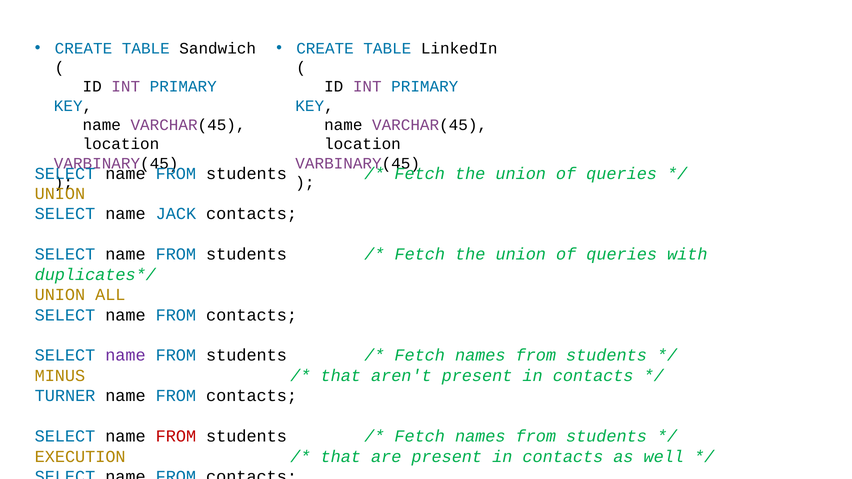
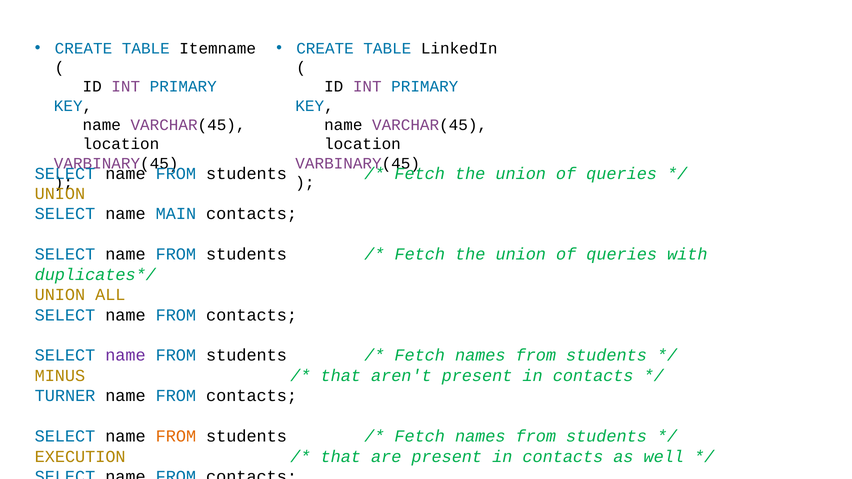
Sandwich: Sandwich -> Itemname
JACK: JACK -> MAIN
FROM at (176, 436) colour: red -> orange
